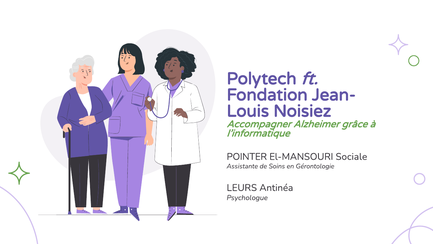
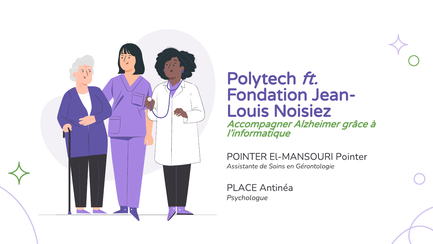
El-MANSOURI Sociale: Sociale -> Pointer
LEURS: LEURS -> PLACE
